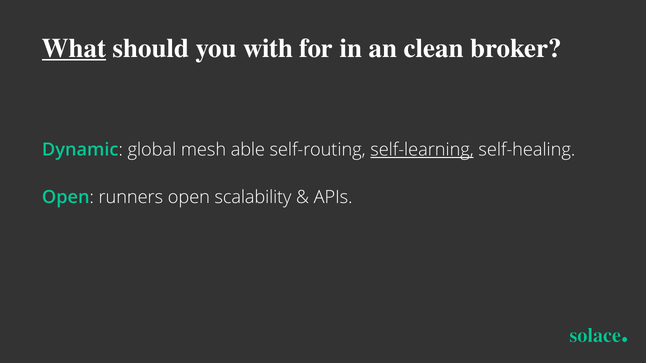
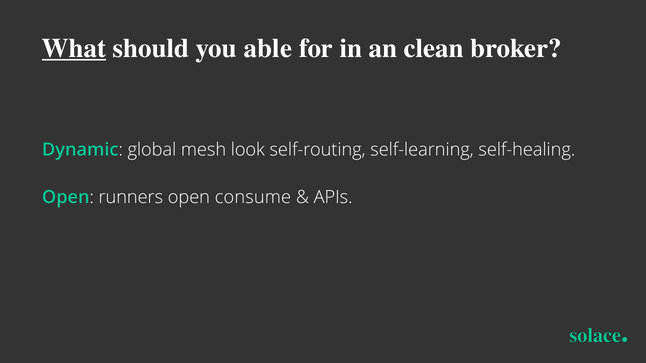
with: with -> able
able: able -> look
self-learning underline: present -> none
scalability: scalability -> consume
